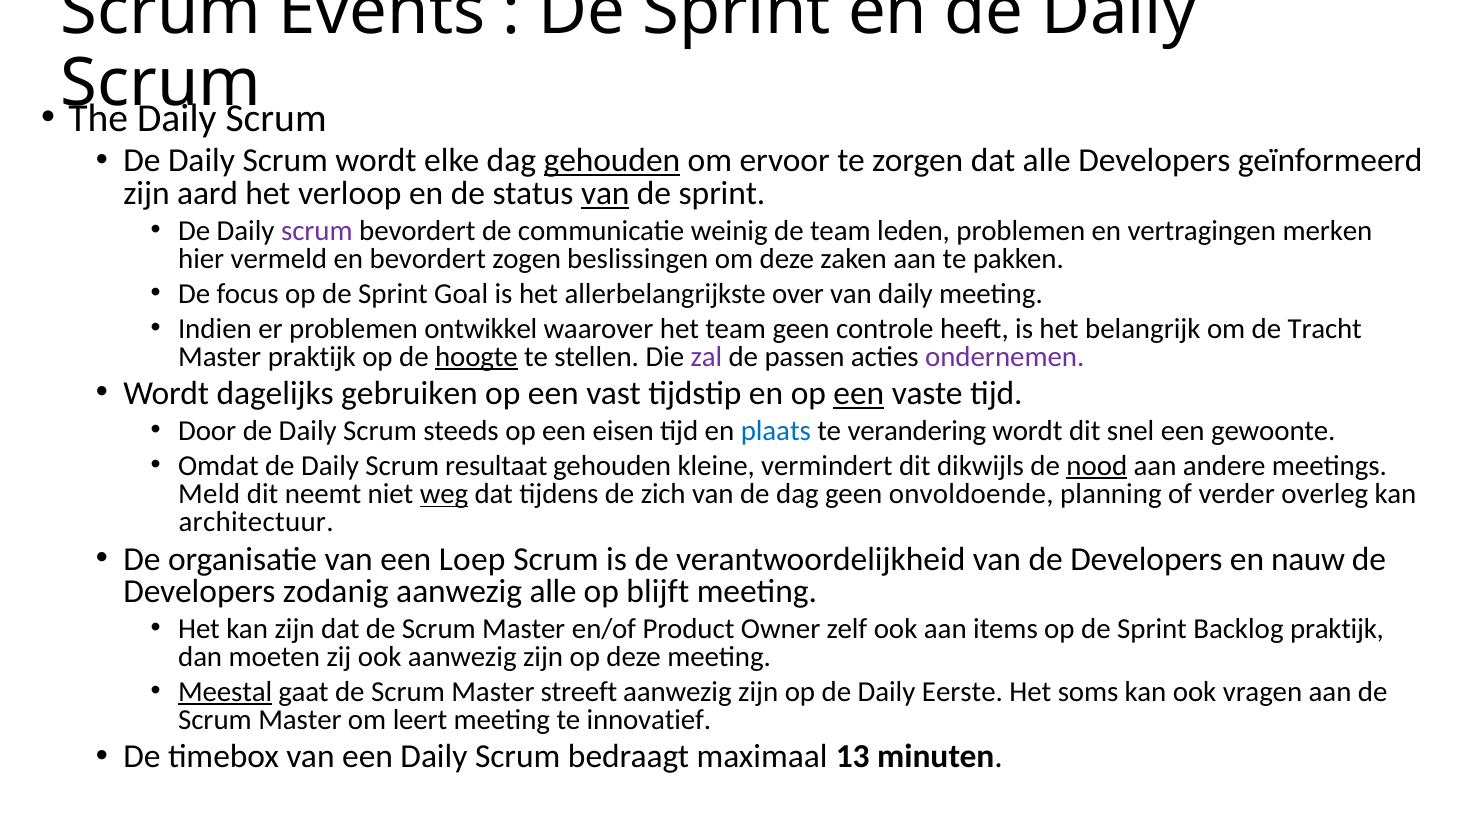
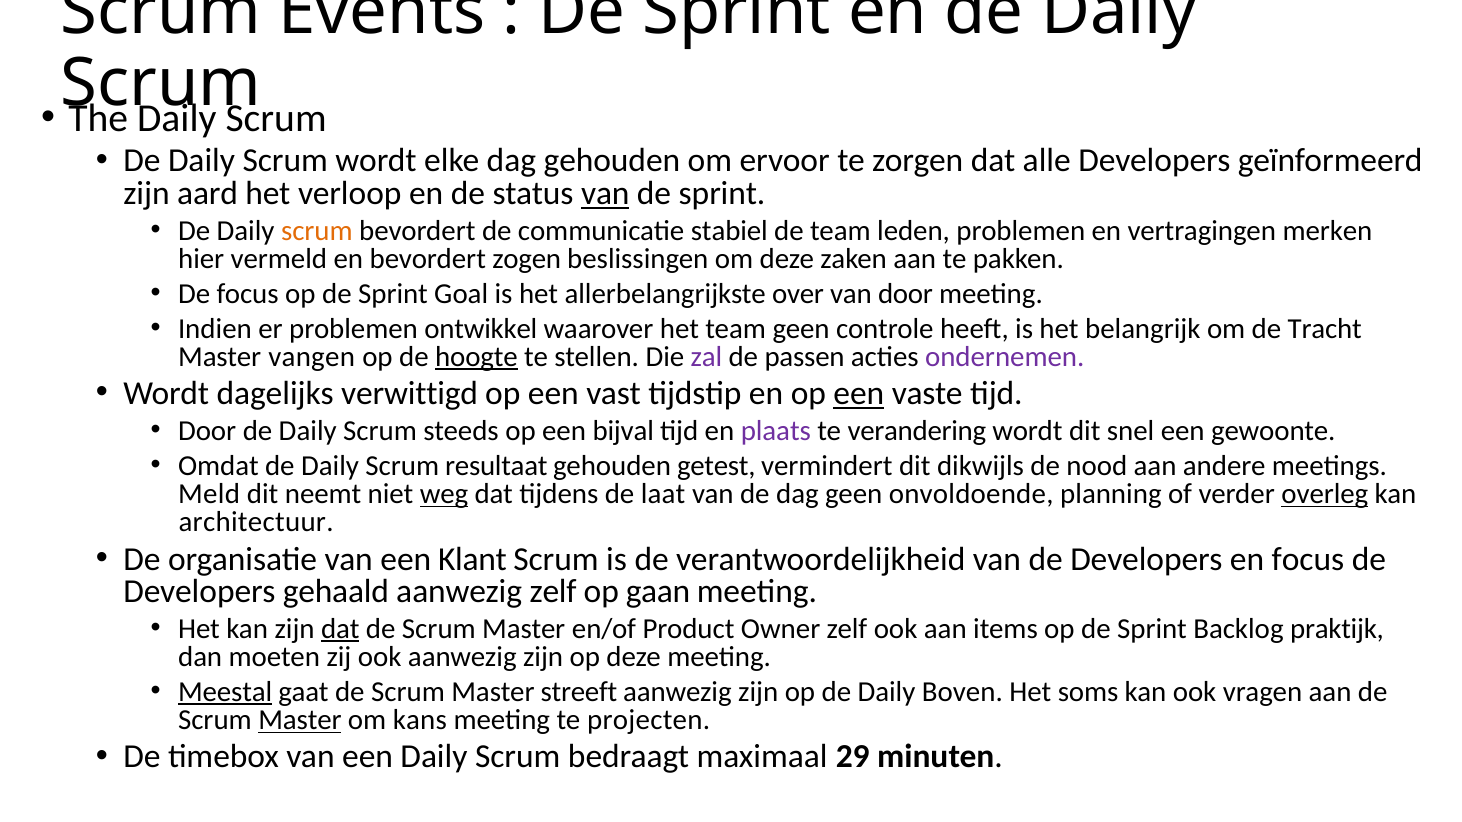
gehouden at (612, 161) underline: present -> none
scrum at (317, 231) colour: purple -> orange
weinig: weinig -> stabiel
van daily: daily -> door
Master praktijk: praktijk -> vangen
gebruiken: gebruiken -> verwittigd
eisen: eisen -> bijval
plaats colour: blue -> purple
kleine: kleine -> getest
nood underline: present -> none
zich: zich -> laat
overleg underline: none -> present
Loep: Loep -> Klant
en nauw: nauw -> focus
zodanig: zodanig -> gehaald
aanwezig alle: alle -> zelf
blijft: blijft -> gaan
dat at (340, 629) underline: none -> present
Eerste: Eerste -> Boven
Master at (300, 720) underline: none -> present
leert: leert -> kans
innovatief: innovatief -> projecten
13: 13 -> 29
